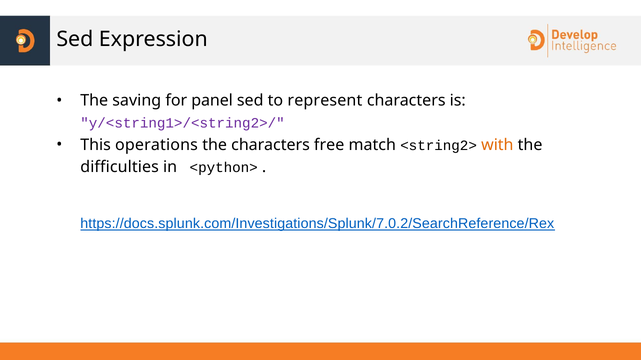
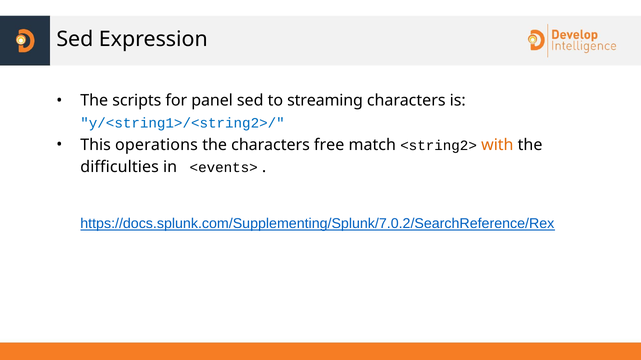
saving: saving -> scripts
represent: represent -> streaming
y/<string1>/<string2>/ colour: purple -> blue
<python>: <python> -> <events>
https://docs.splunk.com/Investigations/Splunk/7.0.2/SearchReference/Rex: https://docs.splunk.com/Investigations/Splunk/7.0.2/SearchReference/Rex -> https://docs.splunk.com/Supplementing/Splunk/7.0.2/SearchReference/Rex
